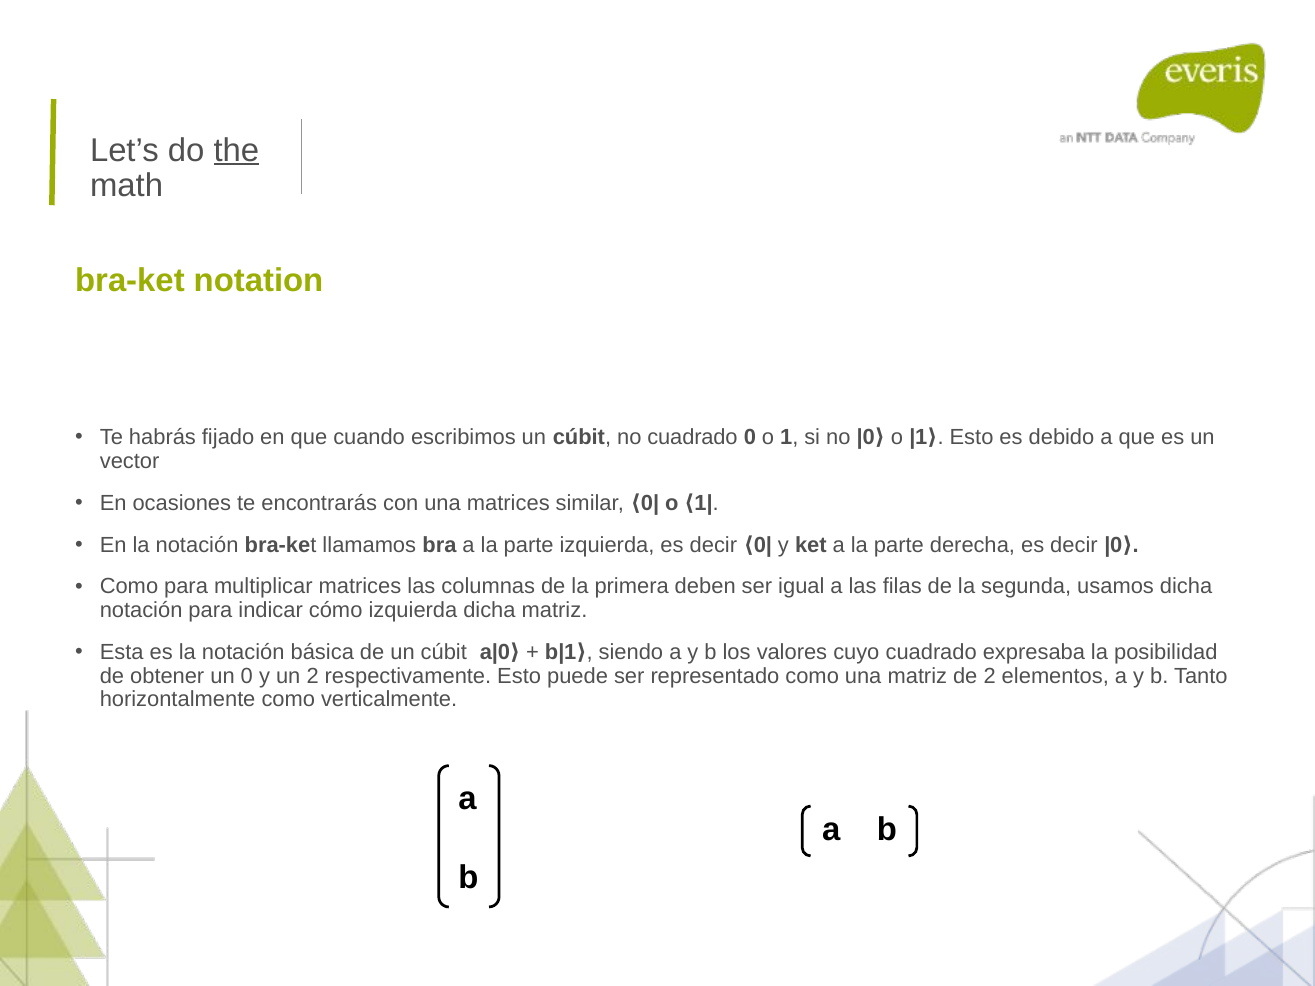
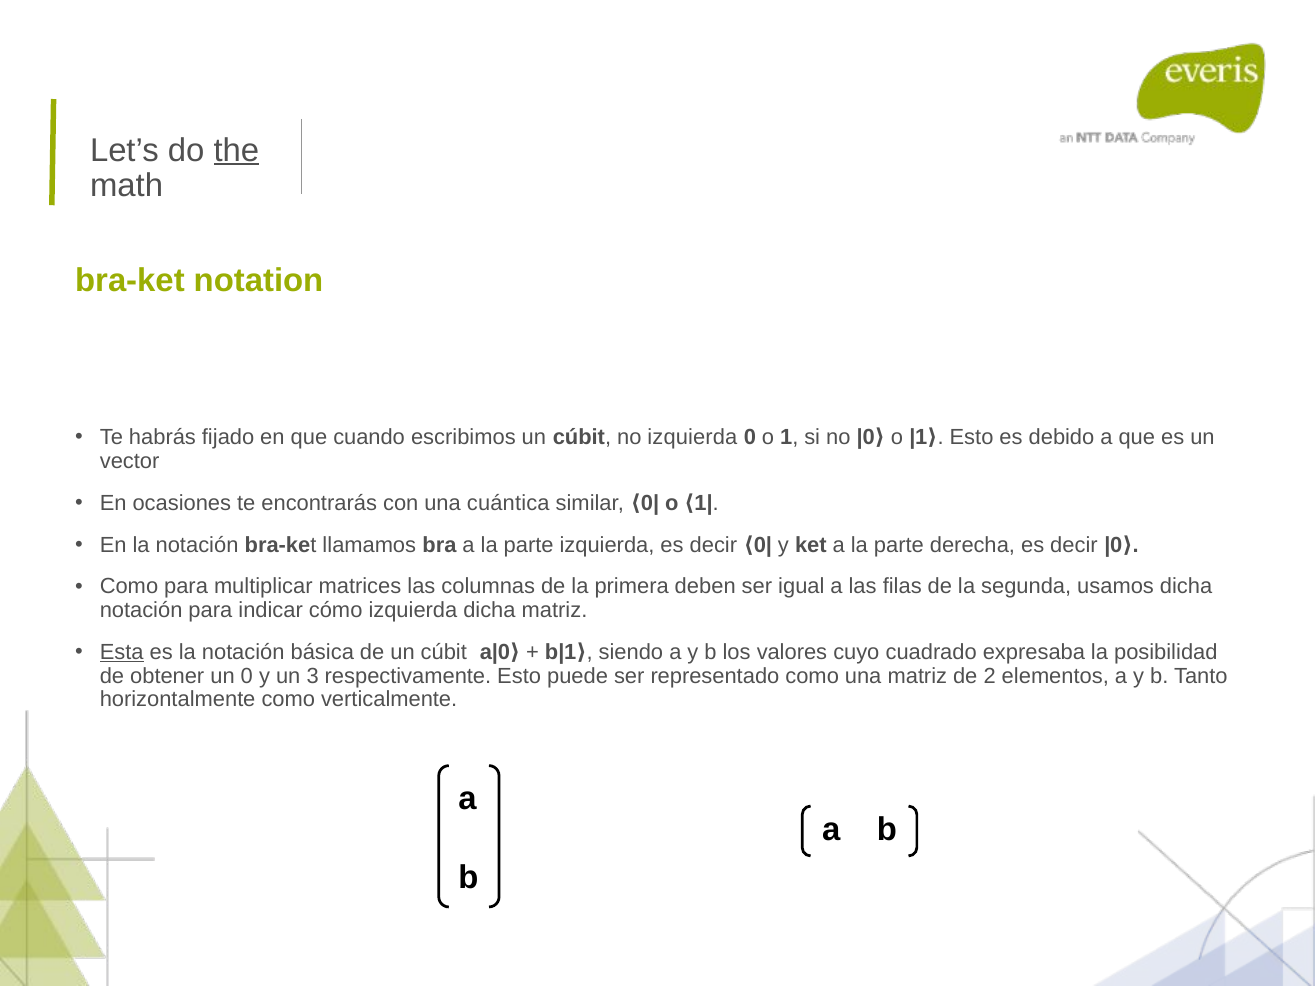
no cuadrado: cuadrado -> izquierda
una matrices: matrices -> cuántica
Esta underline: none -> present
un 2: 2 -> 3
